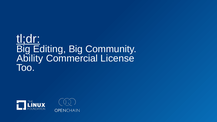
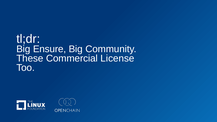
tl;dr underline: present -> none
Editing: Editing -> Ensure
Ability: Ability -> These
